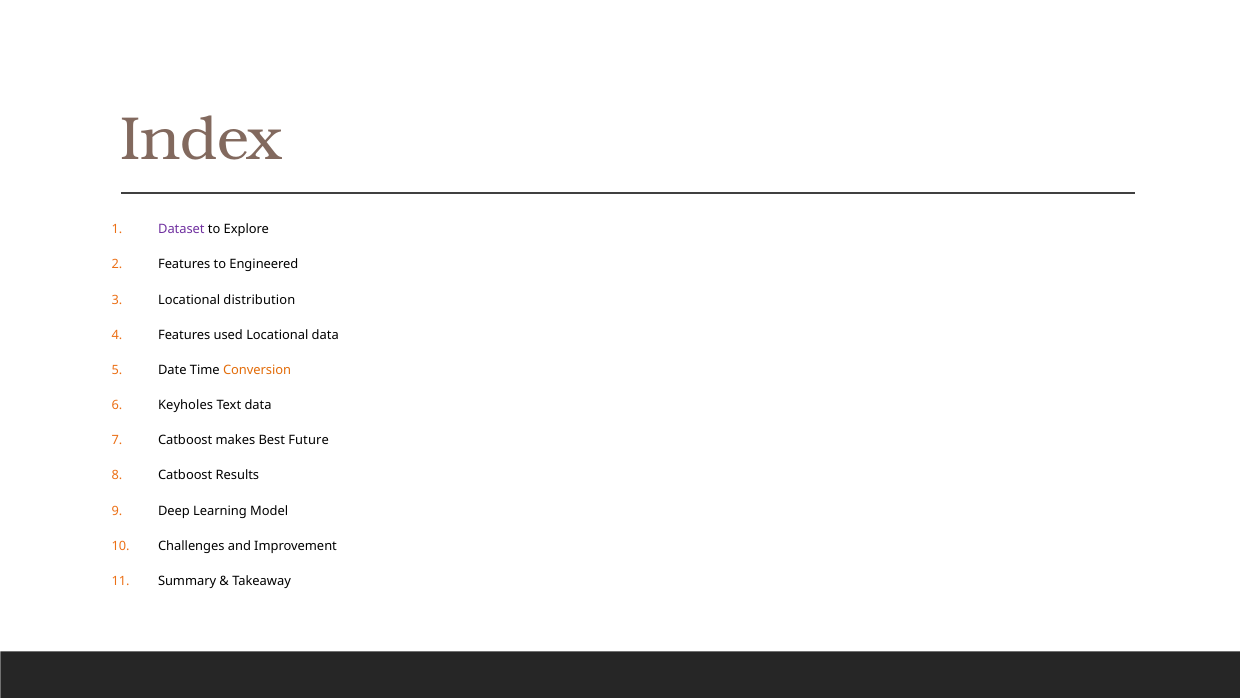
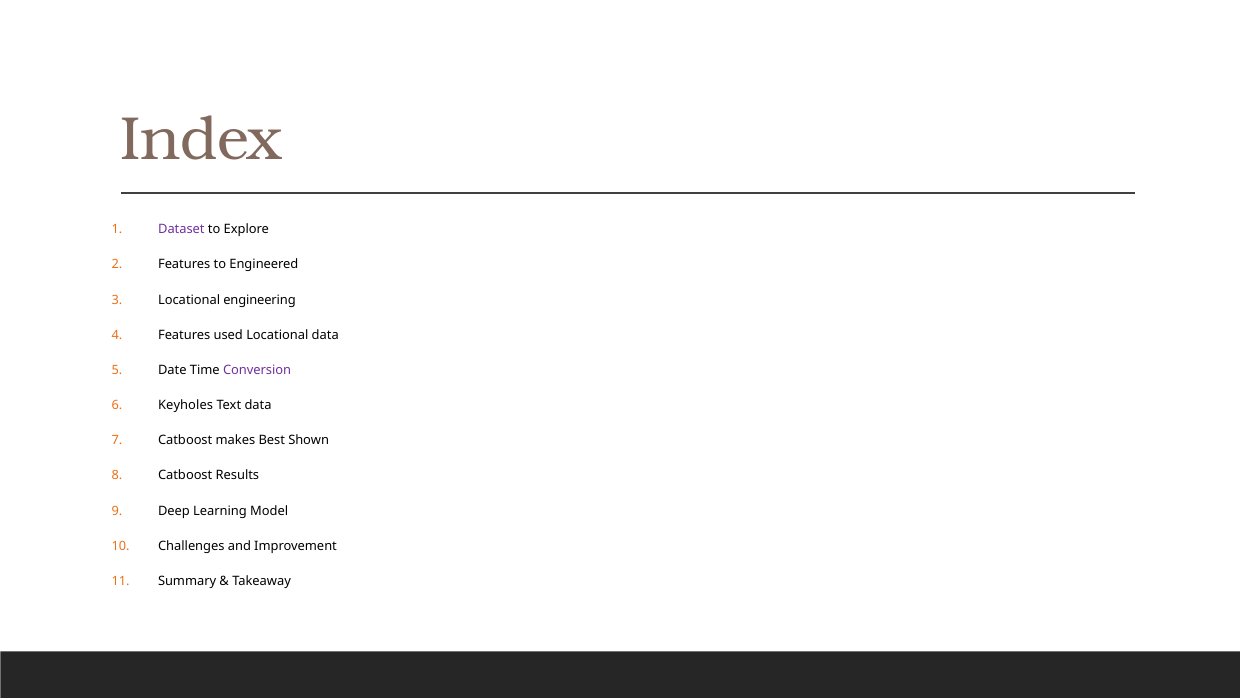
distribution: distribution -> engineering
Conversion colour: orange -> purple
Future: Future -> Shown
